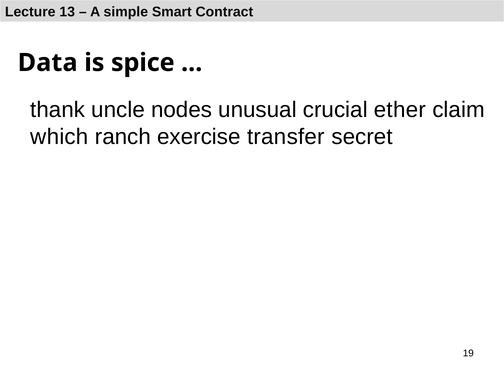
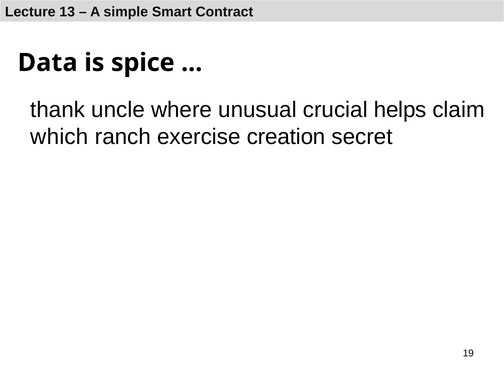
nodes: nodes -> where
ether: ether -> helps
transfer: transfer -> creation
